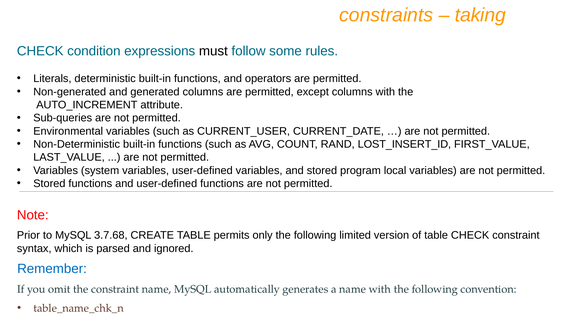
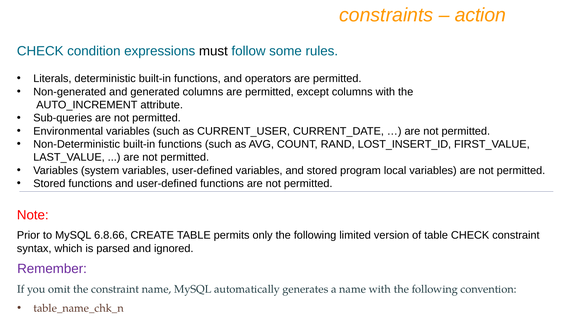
taking: taking -> action
3.7.68: 3.7.68 -> 6.8.66
Remember colour: blue -> purple
